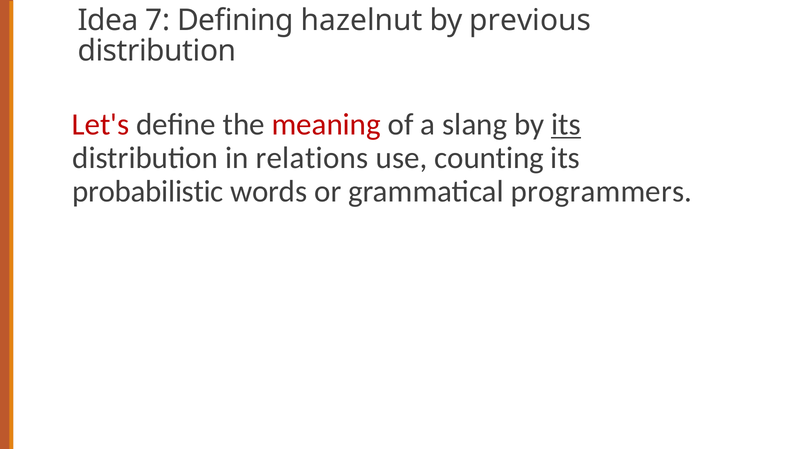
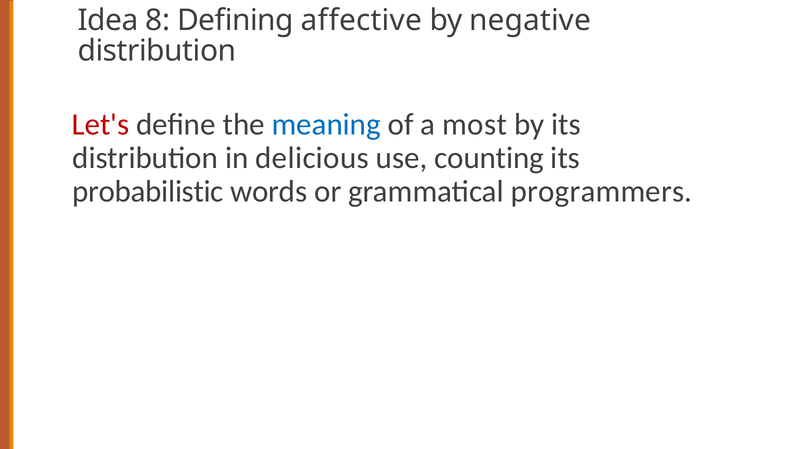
7: 7 -> 8
hazelnut: hazelnut -> affective
previous: previous -> negative
meaning colour: red -> blue
slang: slang -> most
its at (566, 124) underline: present -> none
relations: relations -> delicious
